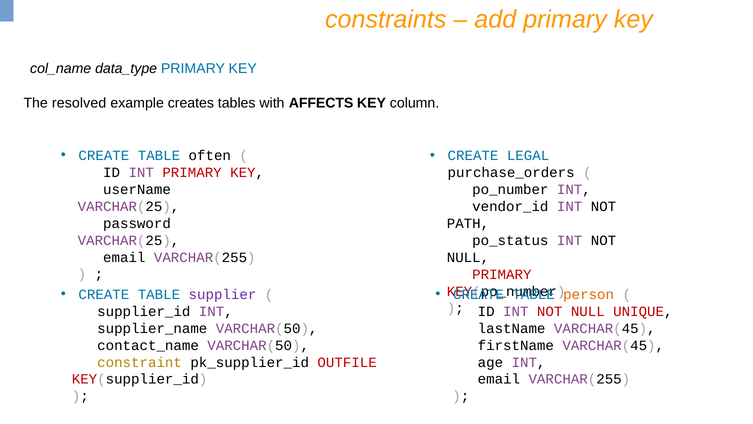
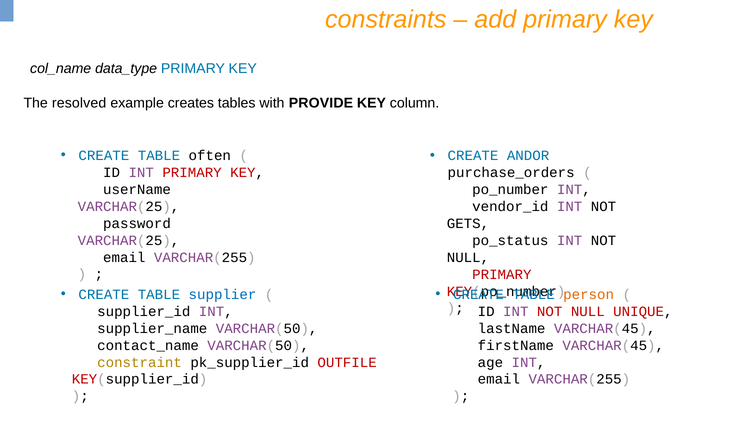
AFFECTS: AFFECTS -> PROVIDE
LEGAL: LEGAL -> ANDOR
PATH: PATH -> GETS
supplier colour: purple -> blue
